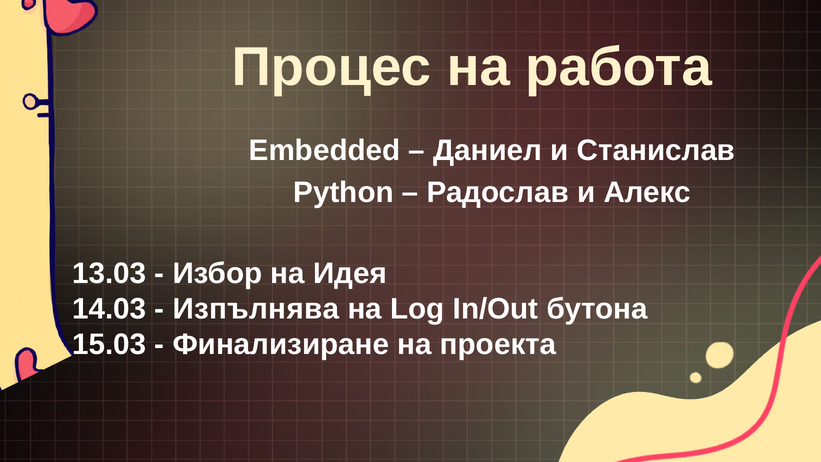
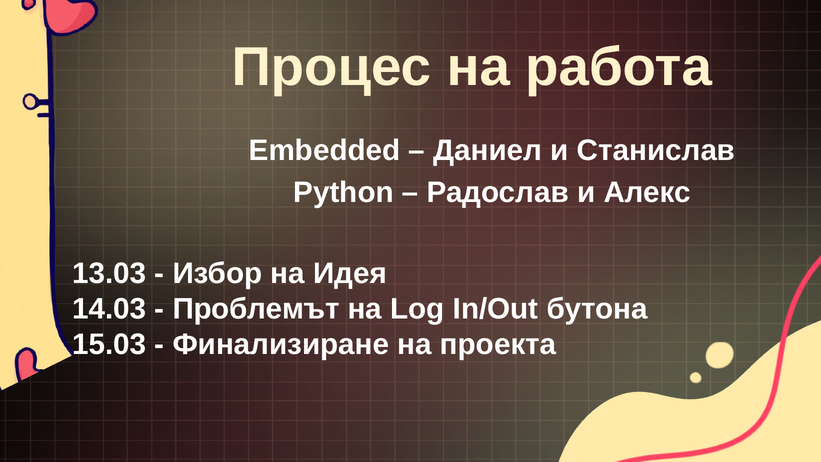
Изпълнява: Изпълнява -> Проблемът
